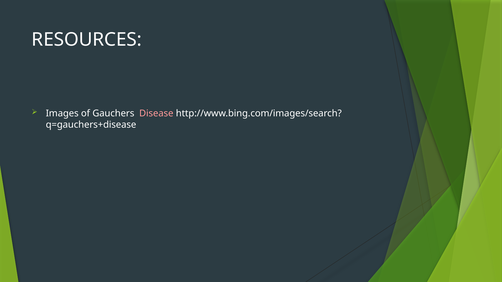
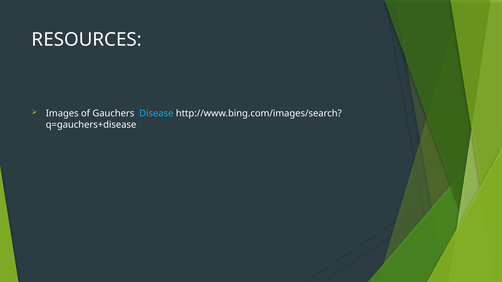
Disease colour: pink -> light blue
